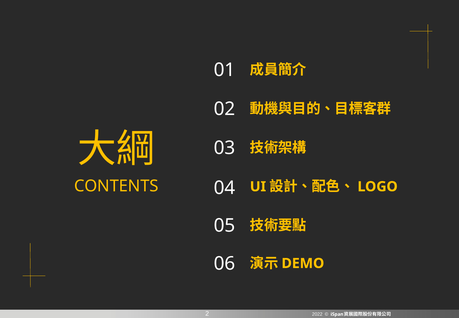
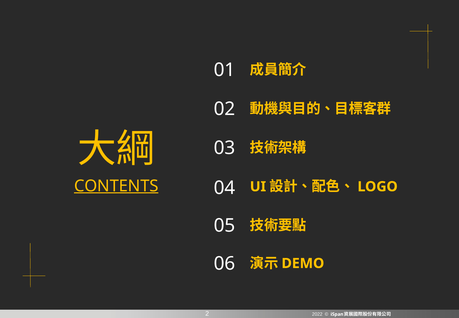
CONTENTS underline: none -> present
